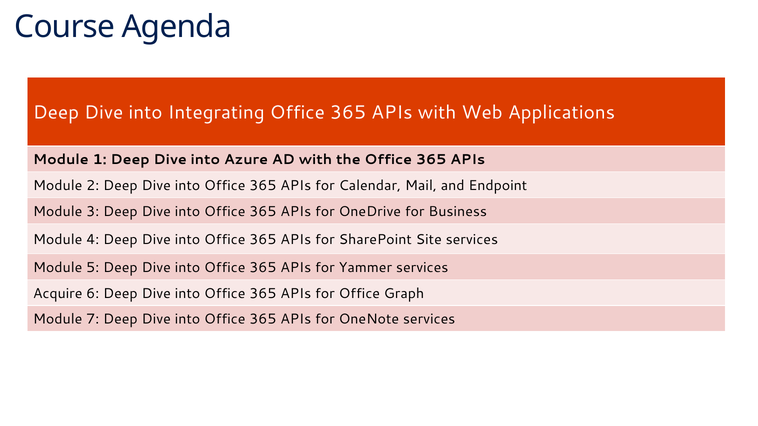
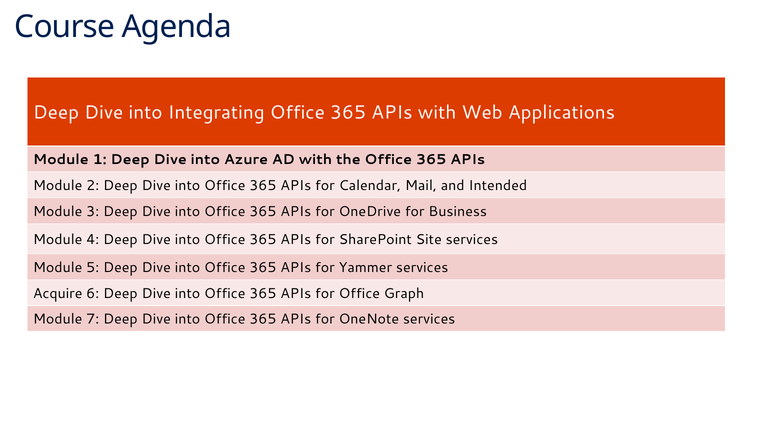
Endpoint: Endpoint -> Intended
